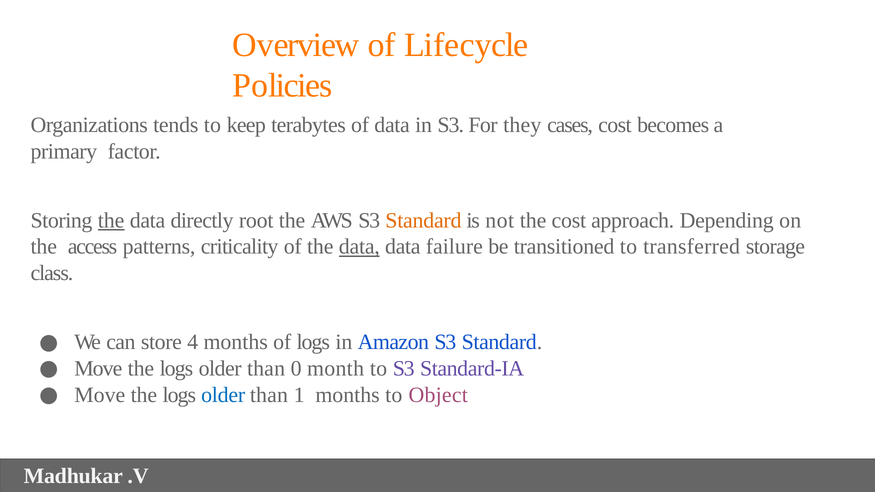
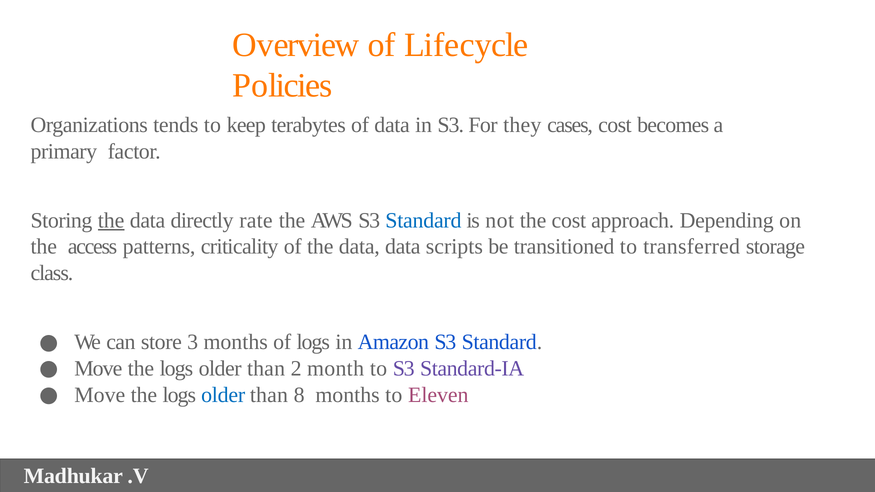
root: root -> rate
Standard at (423, 221) colour: orange -> blue
data at (359, 247) underline: present -> none
failure: failure -> scripts
4: 4 -> 3
0: 0 -> 2
1: 1 -> 8
Object: Object -> Eleven
